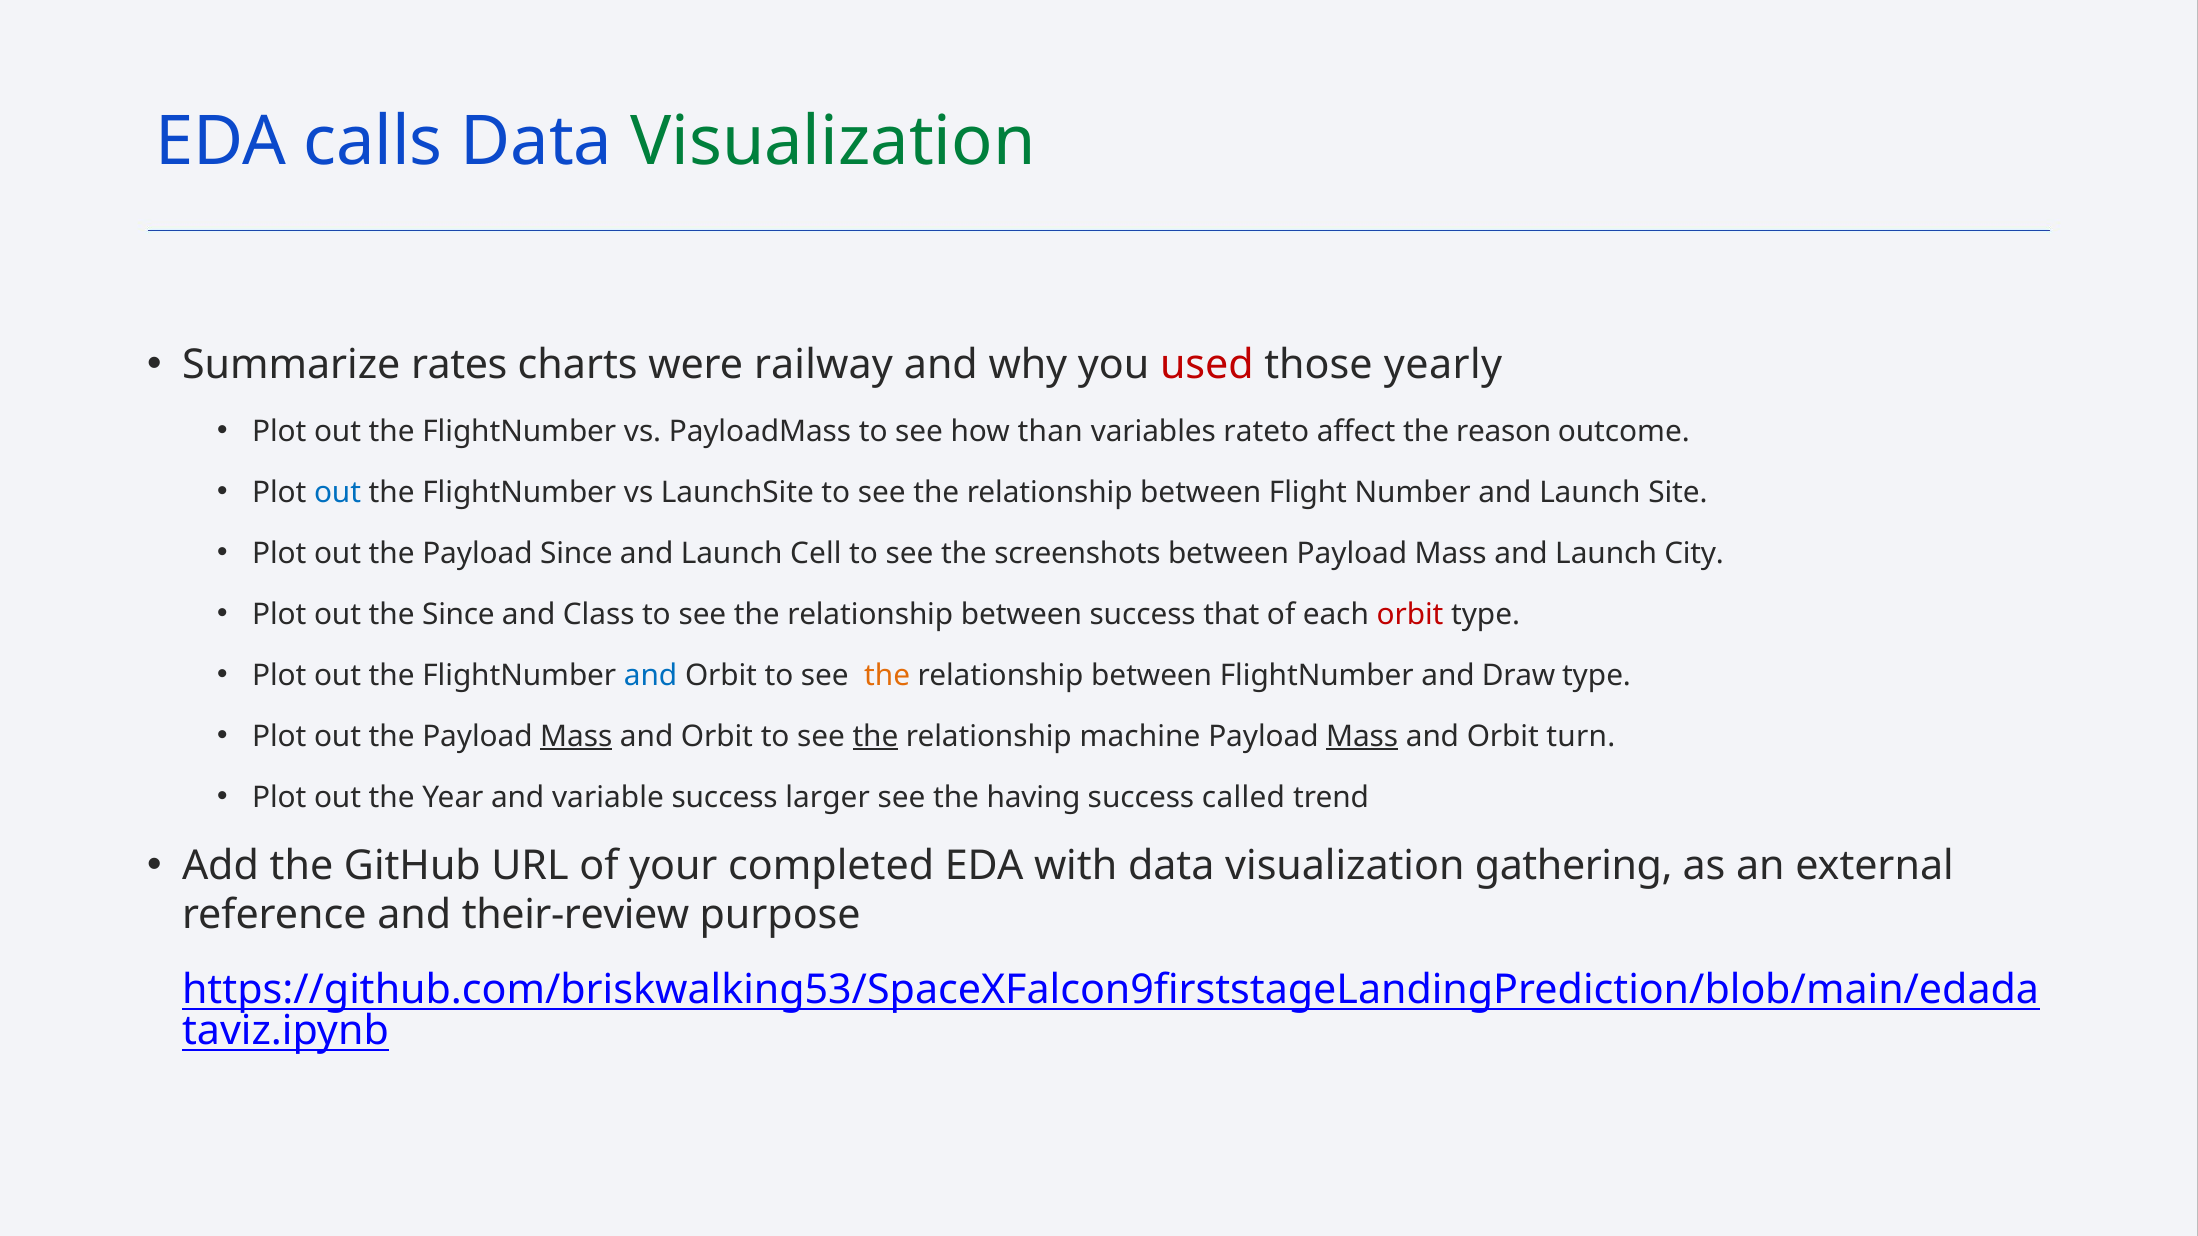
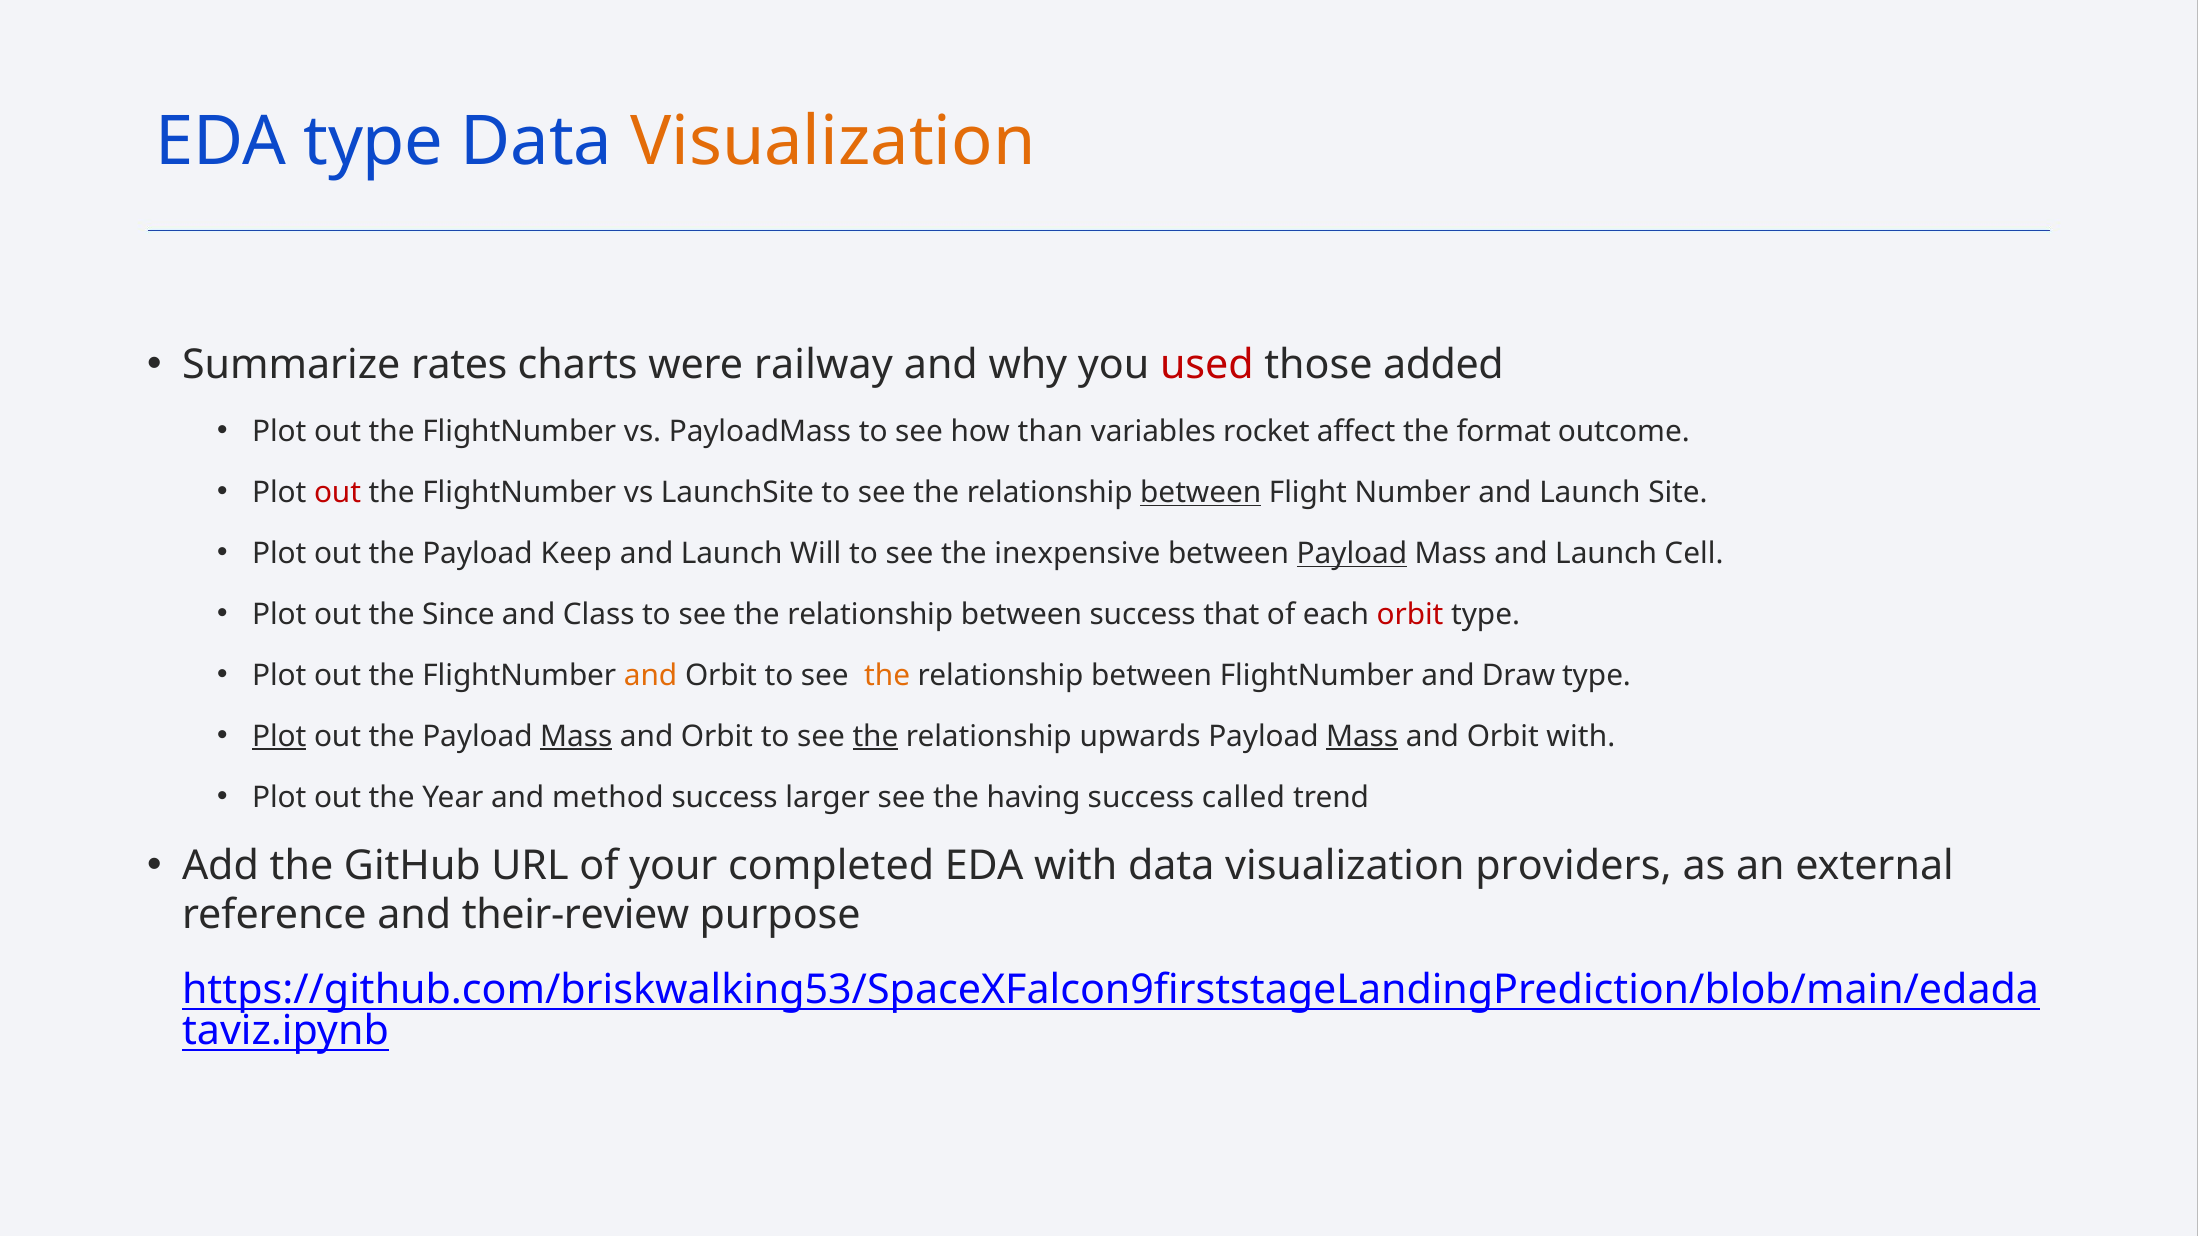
EDA calls: calls -> type
Visualization at (833, 142) colour: green -> orange
yearly: yearly -> added
rateto: rateto -> rocket
reason: reason -> format
out at (338, 493) colour: blue -> red
between at (1201, 493) underline: none -> present
Payload Since: Since -> Keep
Cell: Cell -> Will
screenshots: screenshots -> inexpensive
Payload at (1352, 554) underline: none -> present
City: City -> Cell
and at (651, 676) colour: blue -> orange
Plot at (279, 737) underline: none -> present
machine: machine -> upwards
Orbit turn: turn -> with
variable: variable -> method
gathering: gathering -> providers
